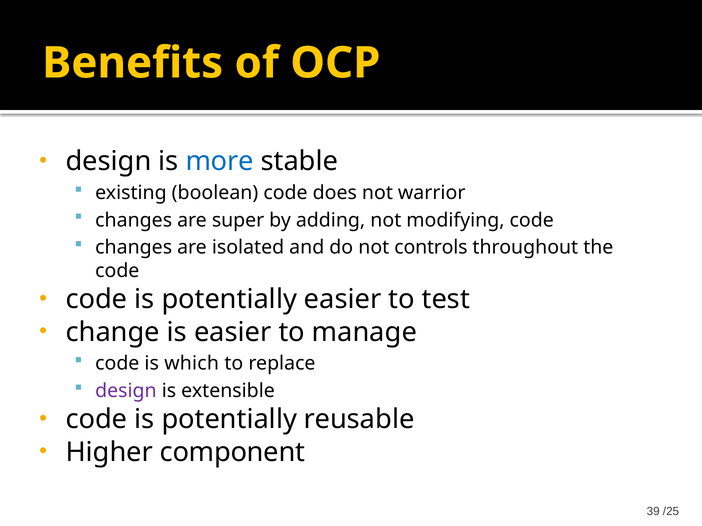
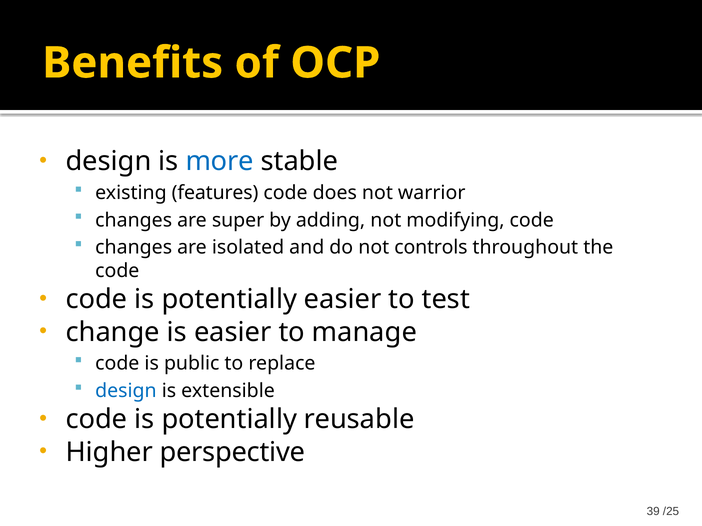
boolean: boolean -> features
which: which -> public
design at (126, 391) colour: purple -> blue
component: component -> perspective
